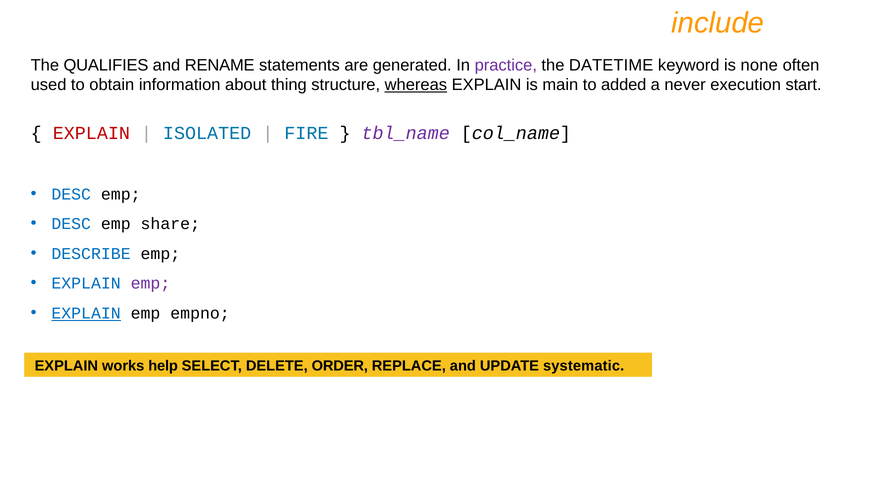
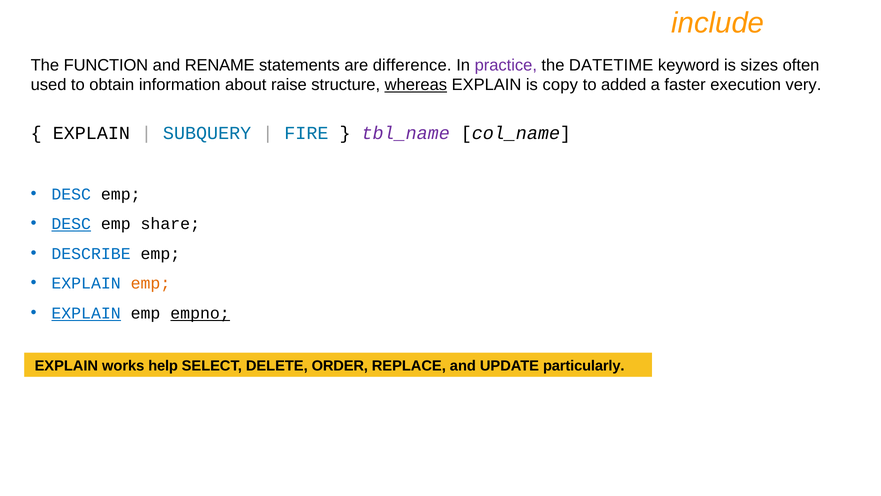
QUALIFIES: QUALIFIES -> FUNCTION
generated: generated -> difference
none: none -> sizes
thing: thing -> raise
main: main -> copy
never: never -> faster
start: start -> very
EXPLAIN at (91, 133) colour: red -> black
ISOLATED: ISOLATED -> SUBQUERY
DESC at (71, 224) underline: none -> present
emp at (150, 283) colour: purple -> orange
empno underline: none -> present
systematic: systematic -> particularly
